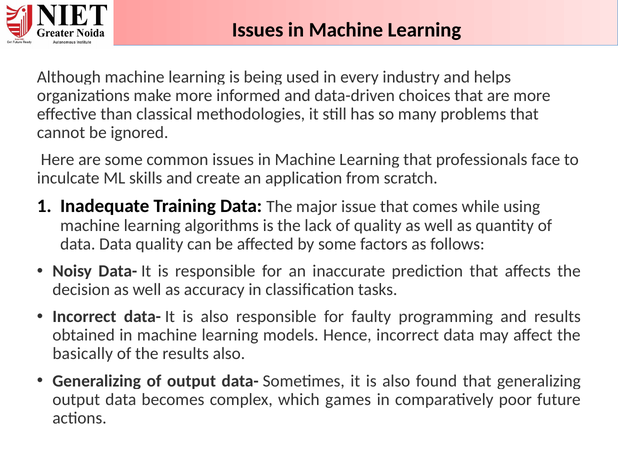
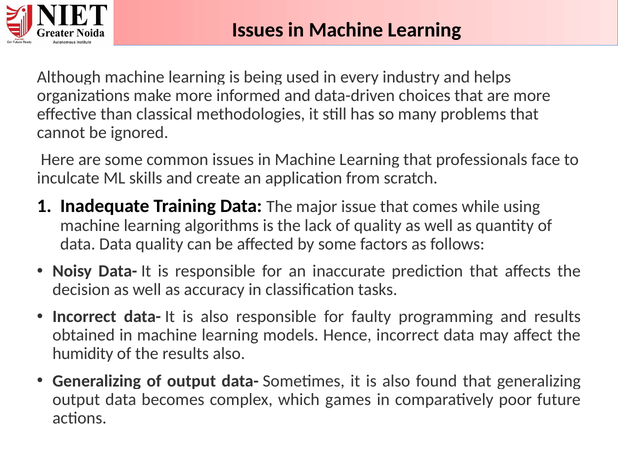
basically: basically -> humidity
